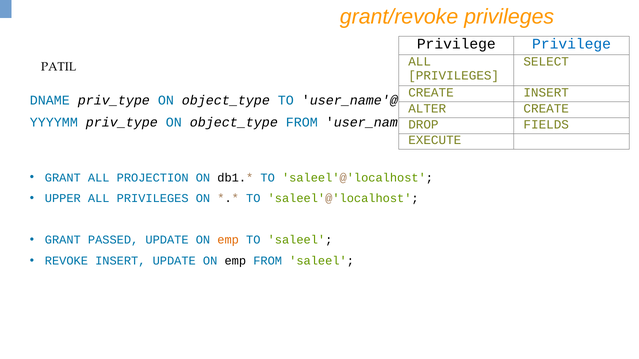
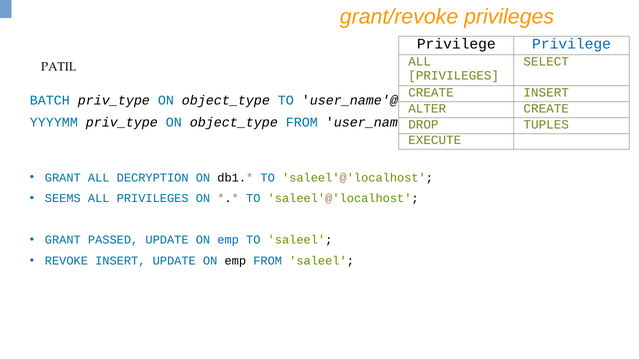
DNAME: DNAME -> BATCH
FIELDS: FIELDS -> TUPLES
PROJECTION: PROJECTION -> DECRYPTION
UPPER: UPPER -> SEEMS
emp at (228, 240) colour: orange -> blue
